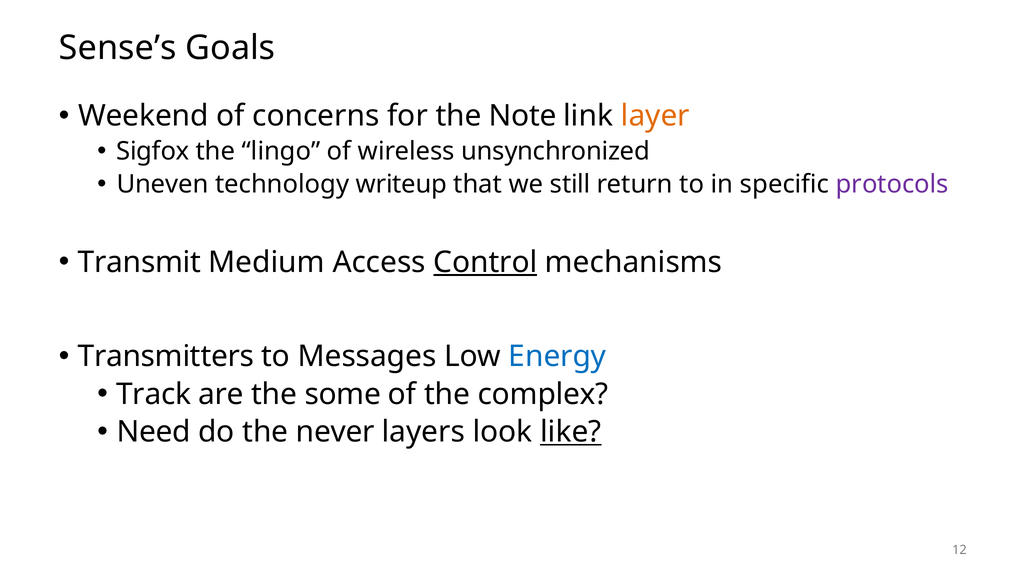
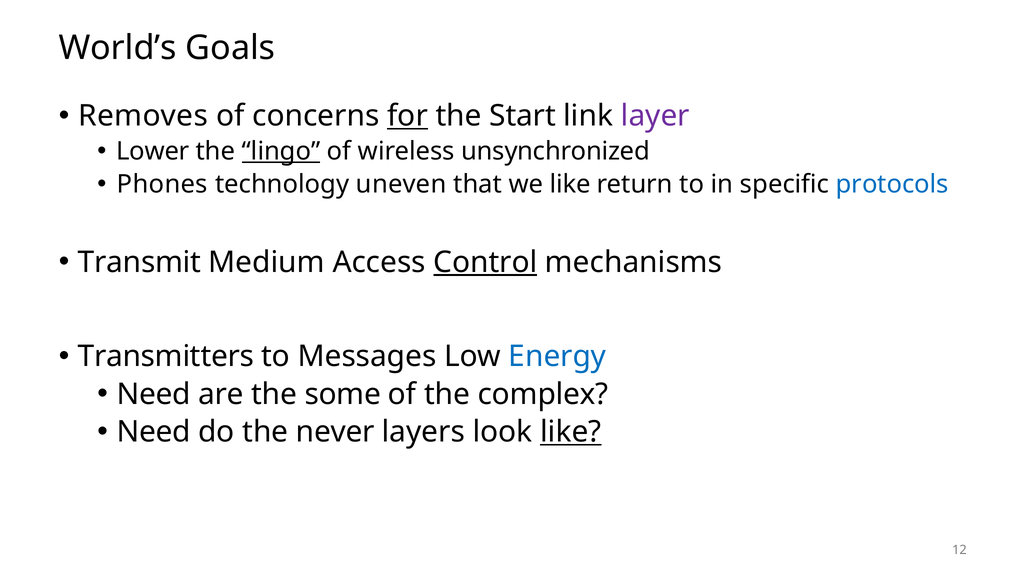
Sense’s: Sense’s -> World’s
Weekend: Weekend -> Removes
for underline: none -> present
Note: Note -> Start
layer colour: orange -> purple
Sigfox: Sigfox -> Lower
lingo underline: none -> present
Uneven: Uneven -> Phones
writeup: writeup -> uneven
we still: still -> like
protocols colour: purple -> blue
Track at (154, 394): Track -> Need
